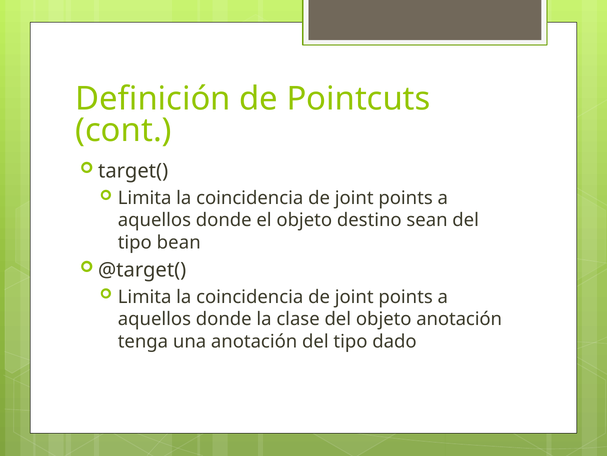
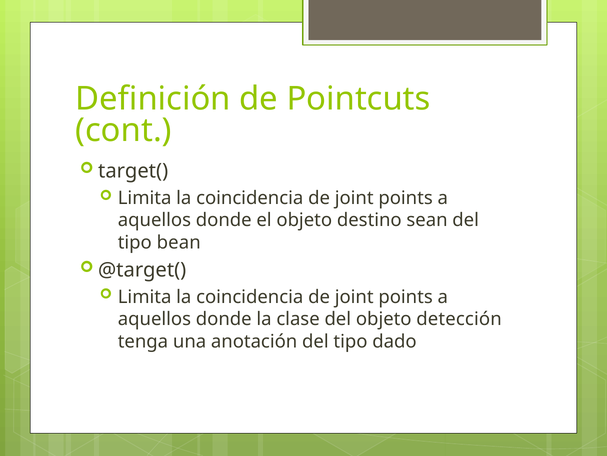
objeto anotación: anotación -> detección
